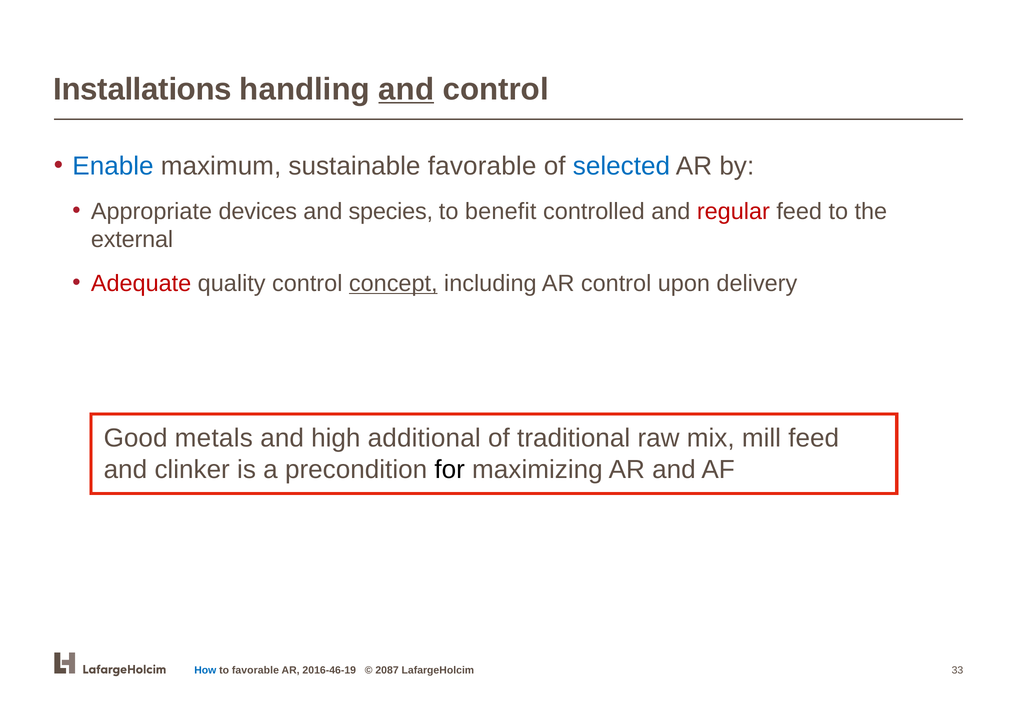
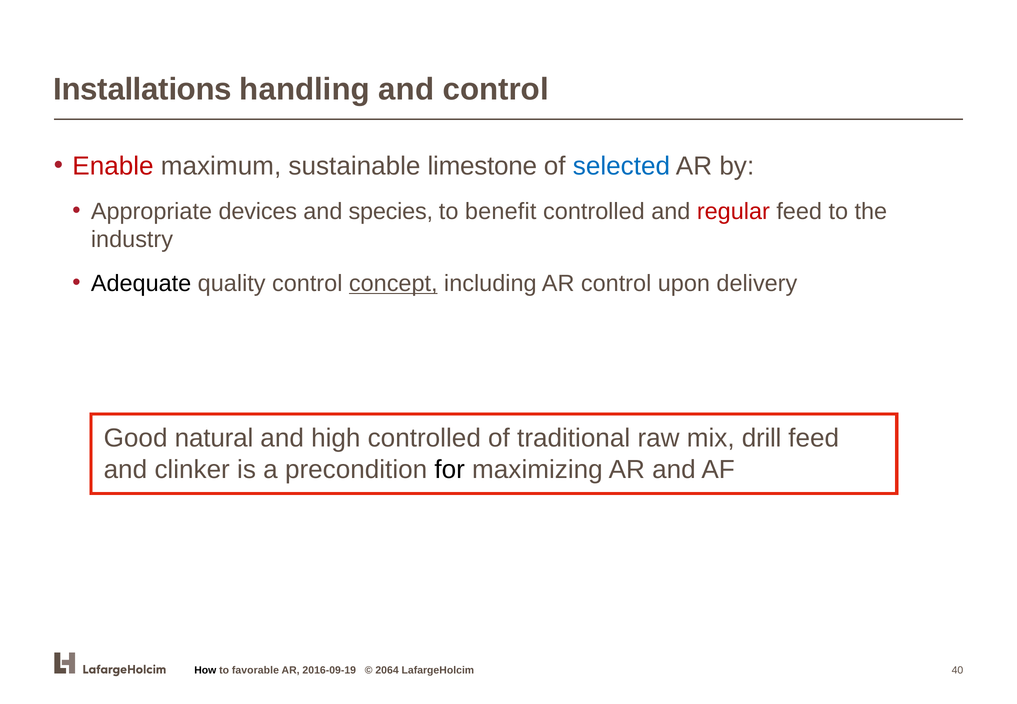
and at (406, 89) underline: present -> none
Enable colour: blue -> red
sustainable favorable: favorable -> limestone
external: external -> industry
Adequate colour: red -> black
metals: metals -> natural
high additional: additional -> controlled
mill: mill -> drill
How colour: blue -> black
2016-46-19: 2016-46-19 -> 2016-09-19
2087: 2087 -> 2064
33: 33 -> 40
